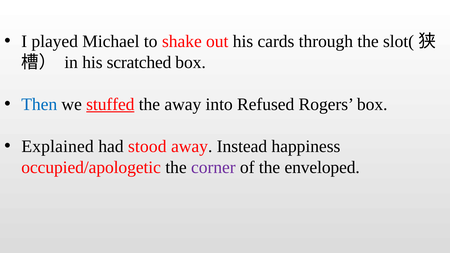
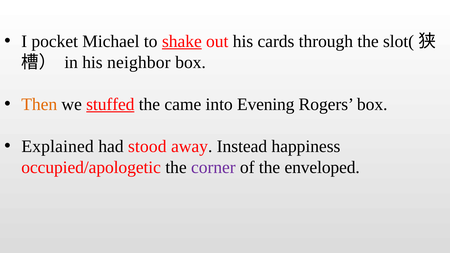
played: played -> pocket
shake underline: none -> present
scratched: scratched -> neighbor
Then colour: blue -> orange
the away: away -> came
Refused: Refused -> Evening
